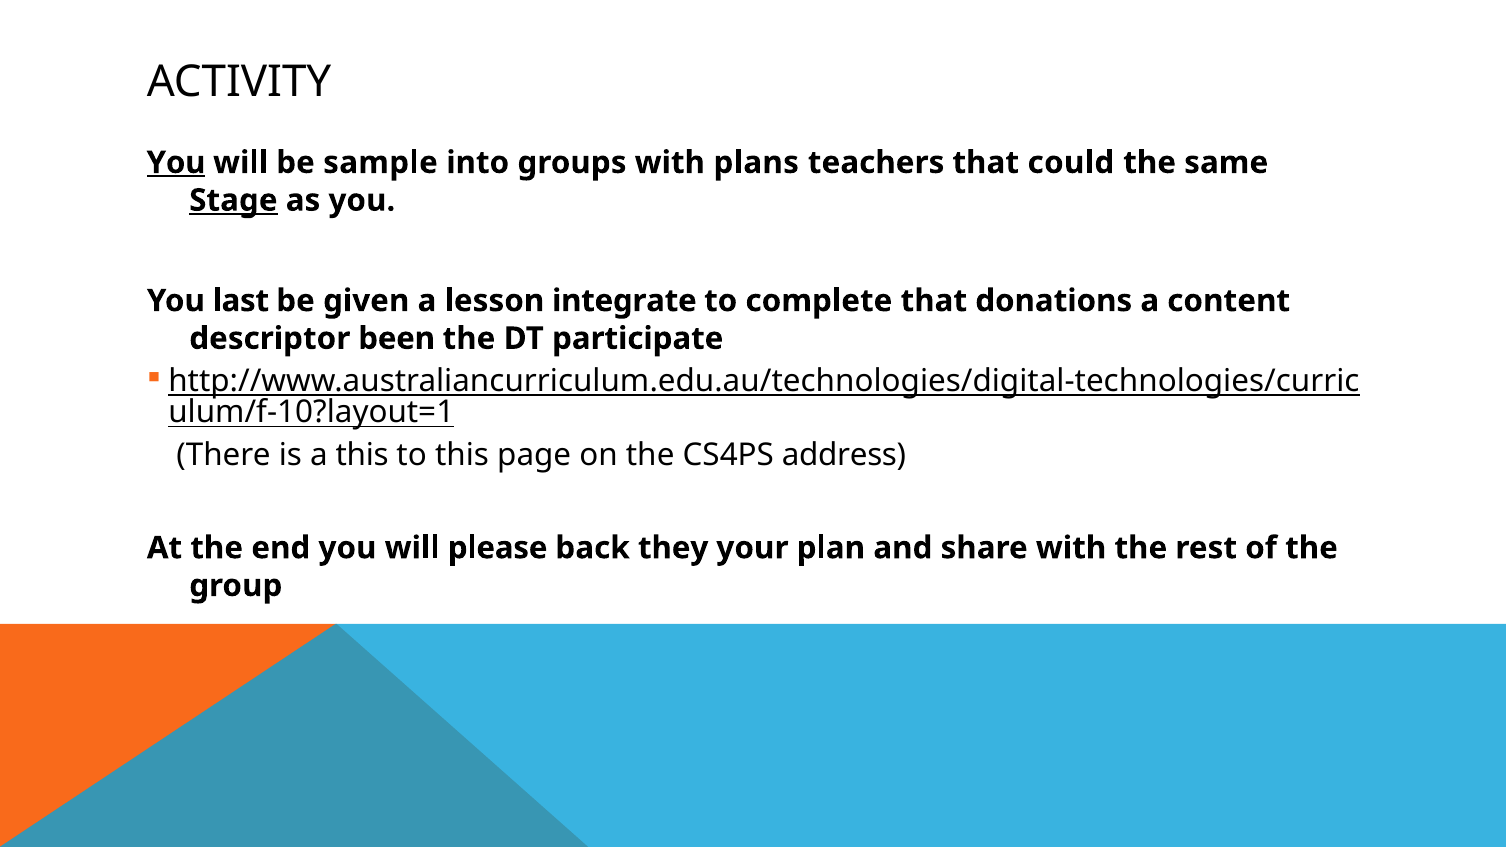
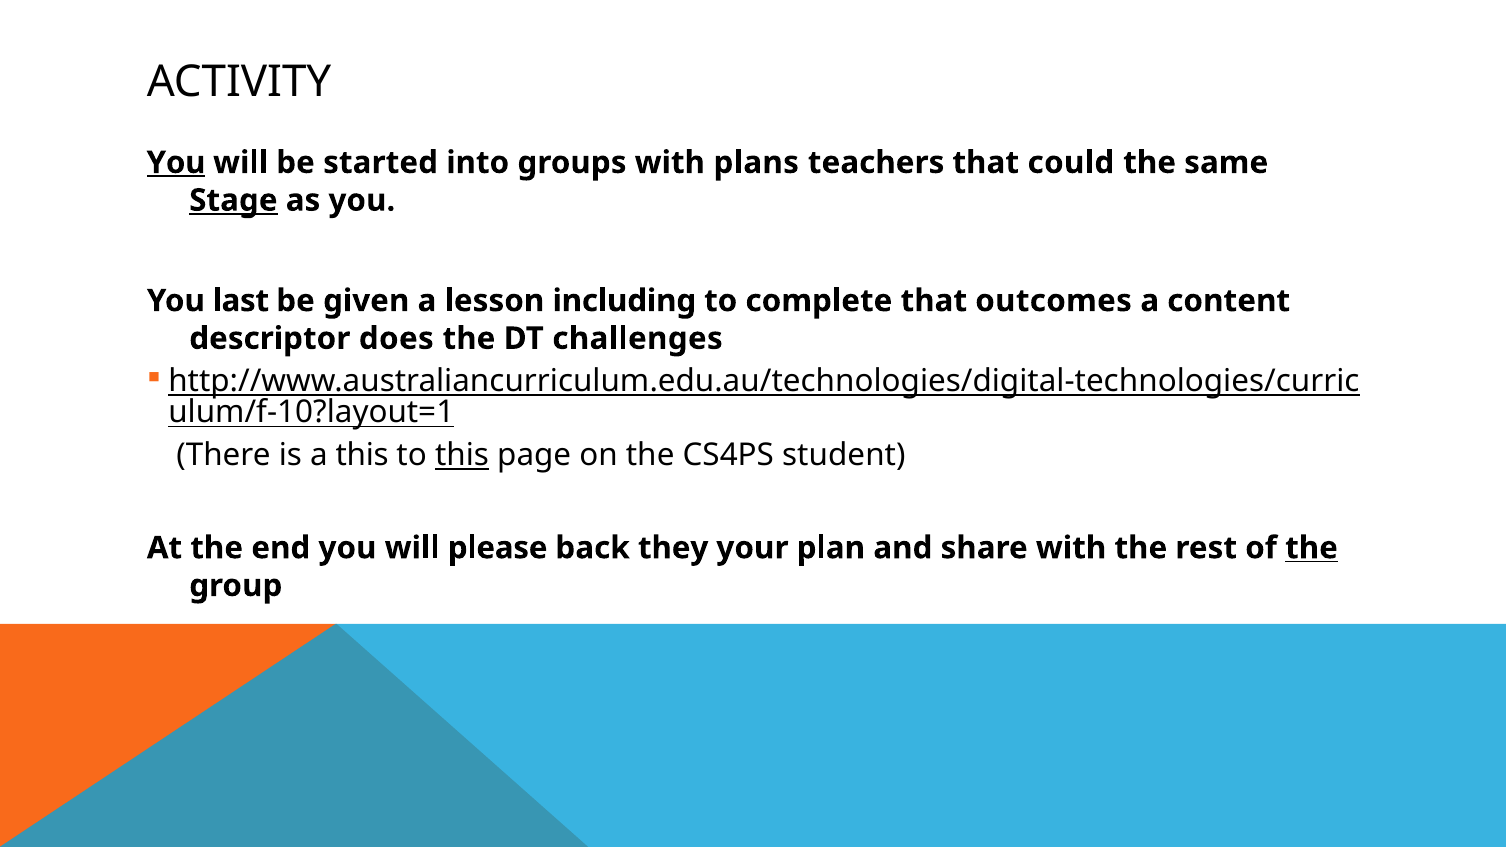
sample: sample -> started
integrate: integrate -> including
donations: donations -> outcomes
been: been -> does
participate: participate -> challenges
this at (462, 455) underline: none -> present
address: address -> student
the at (1312, 548) underline: none -> present
